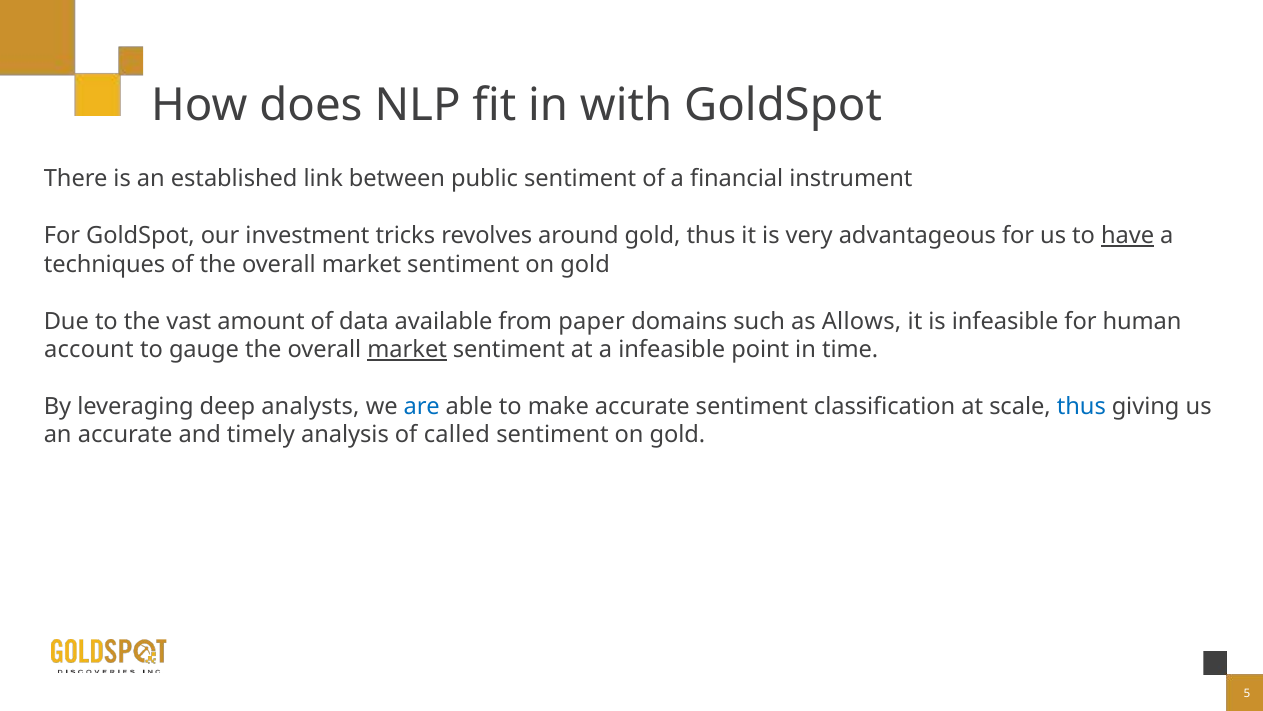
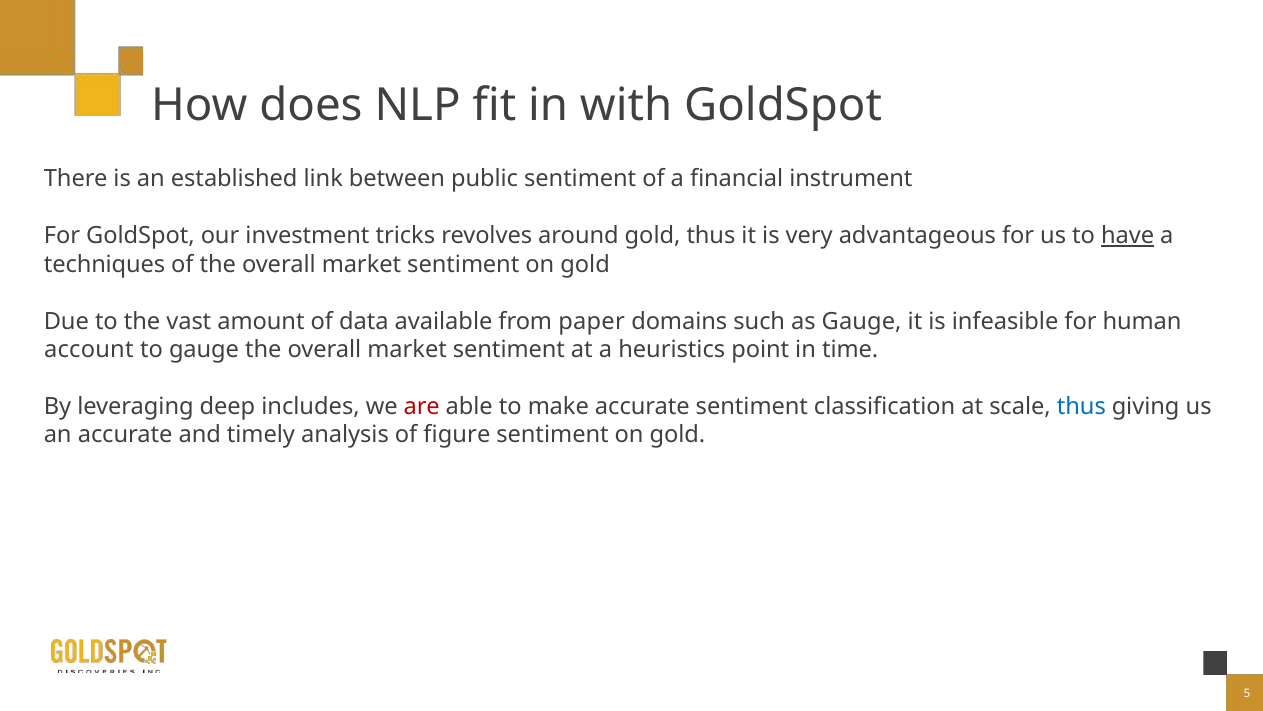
as Allows: Allows -> Gauge
market at (407, 349) underline: present -> none
a infeasible: infeasible -> heuristics
analysts: analysts -> includes
are colour: blue -> red
called: called -> figure
